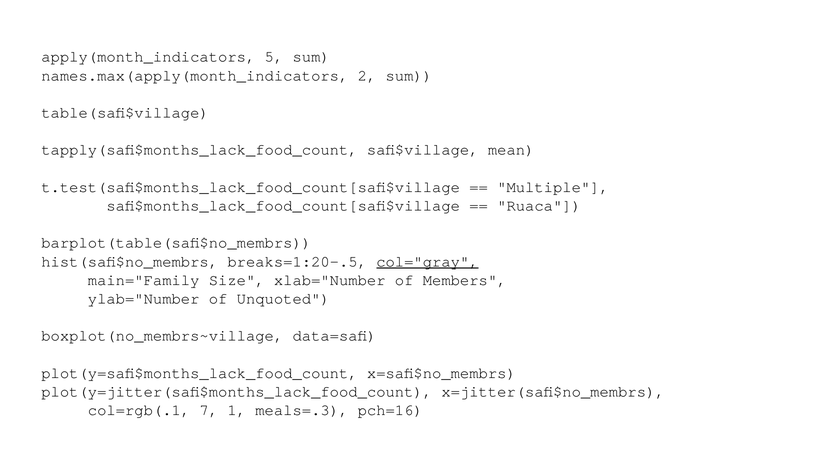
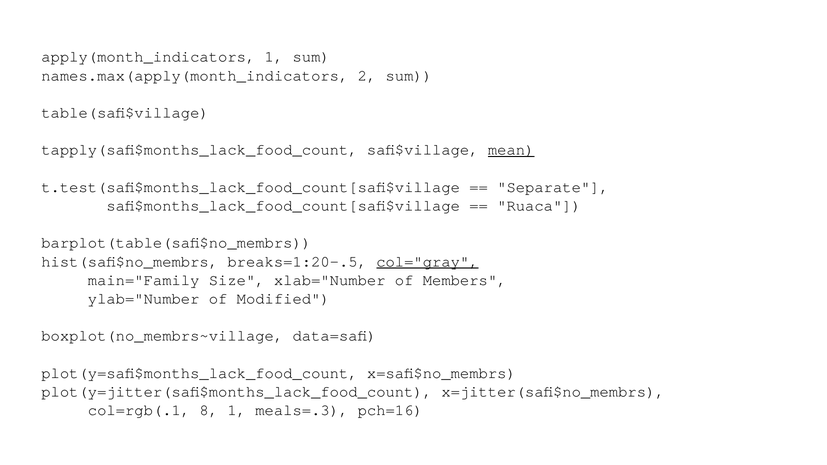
apply(month_indicators 5: 5 -> 1
mean underline: none -> present
Multiple: Multiple -> Separate
Unquoted: Unquoted -> Modified
7: 7 -> 8
